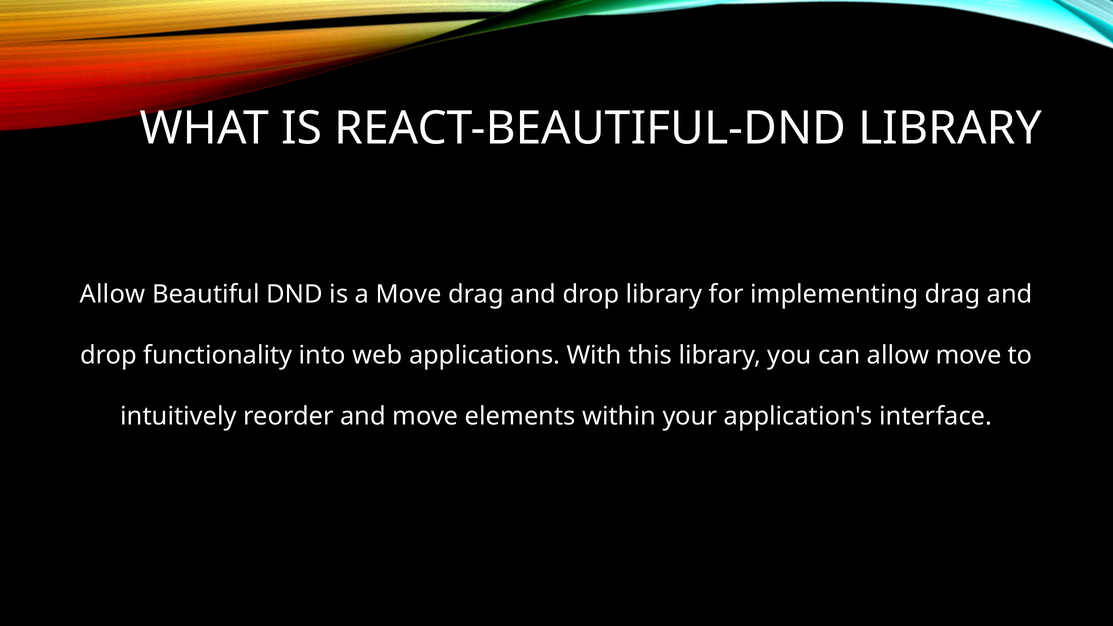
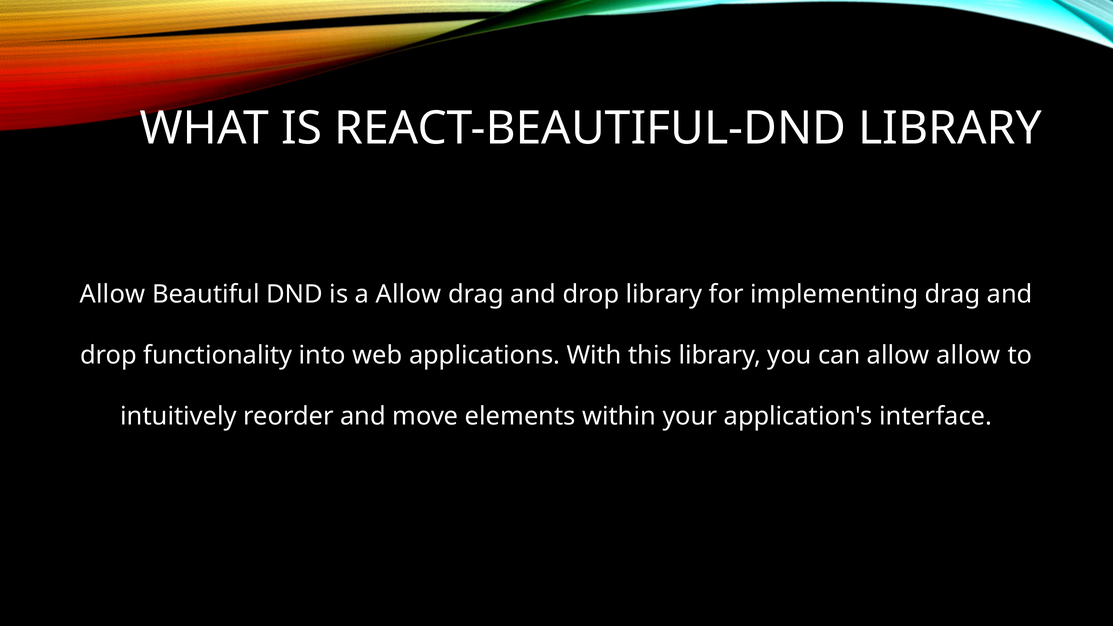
a Move: Move -> Allow
allow move: move -> allow
